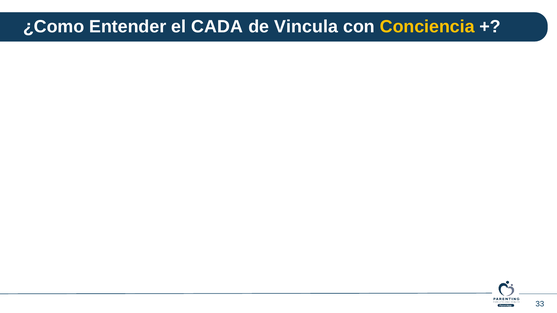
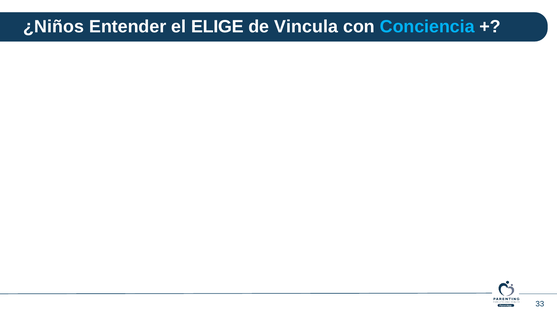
¿Como: ¿Como -> ¿Niños
CADA: CADA -> ELIGE
Conciencia colour: yellow -> light blue
